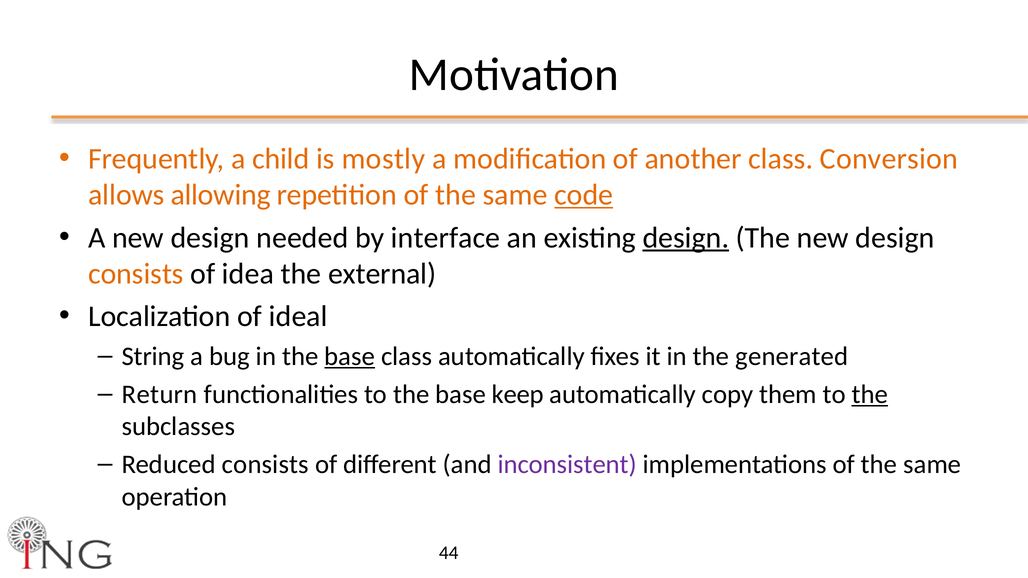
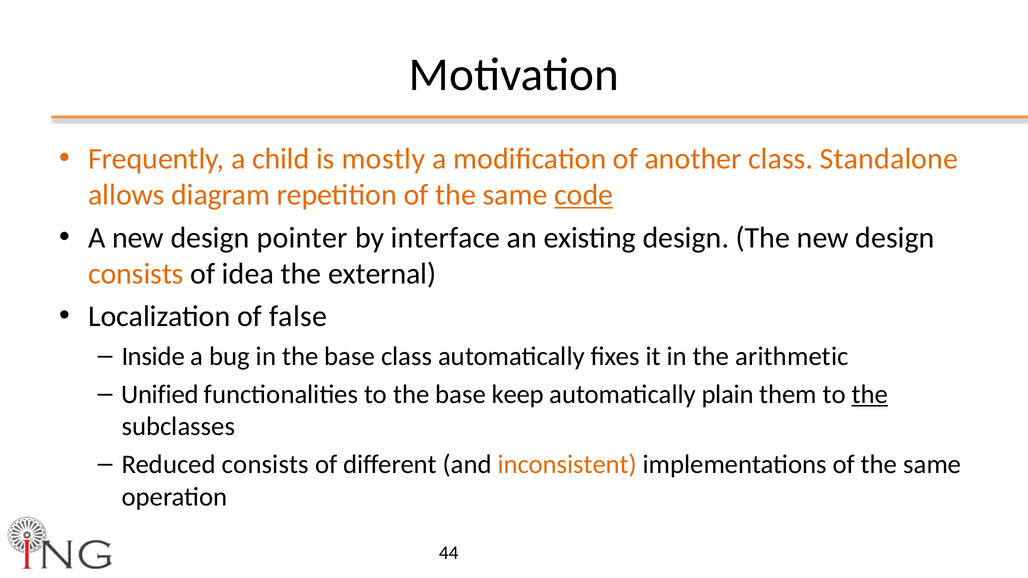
Conversion: Conversion -> Standalone
allowing: allowing -> diagram
needed: needed -> pointer
design at (686, 238) underline: present -> none
ideal: ideal -> false
String: String -> Inside
base at (350, 356) underline: present -> none
generated: generated -> arithmetic
Return: Return -> Unified
copy: copy -> plain
inconsistent colour: purple -> orange
